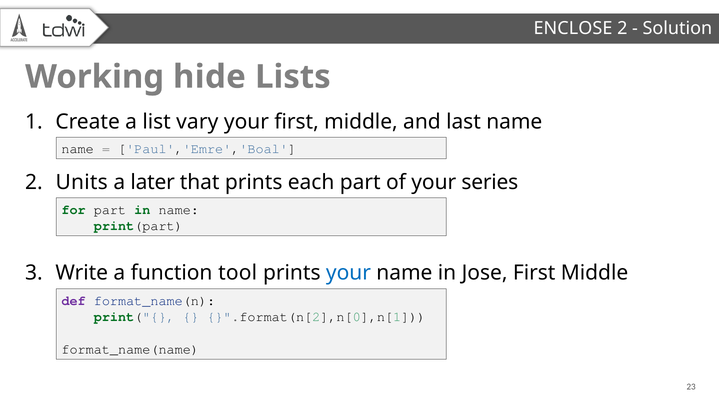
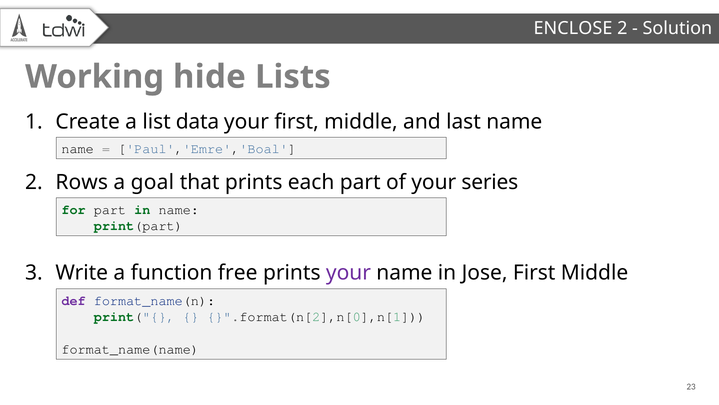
vary: vary -> data
Units: Units -> Rows
later: later -> goal
tool: tool -> free
your at (348, 272) colour: blue -> purple
